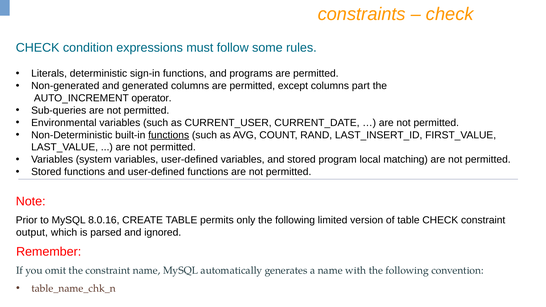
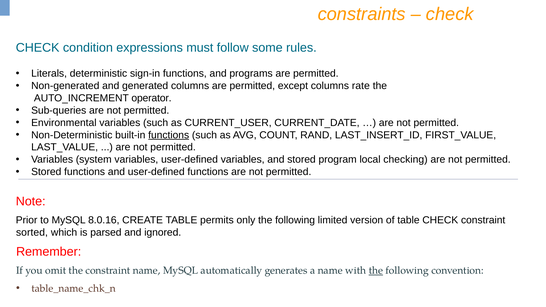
part: part -> rate
matching: matching -> checking
output: output -> sorted
the at (376, 271) underline: none -> present
